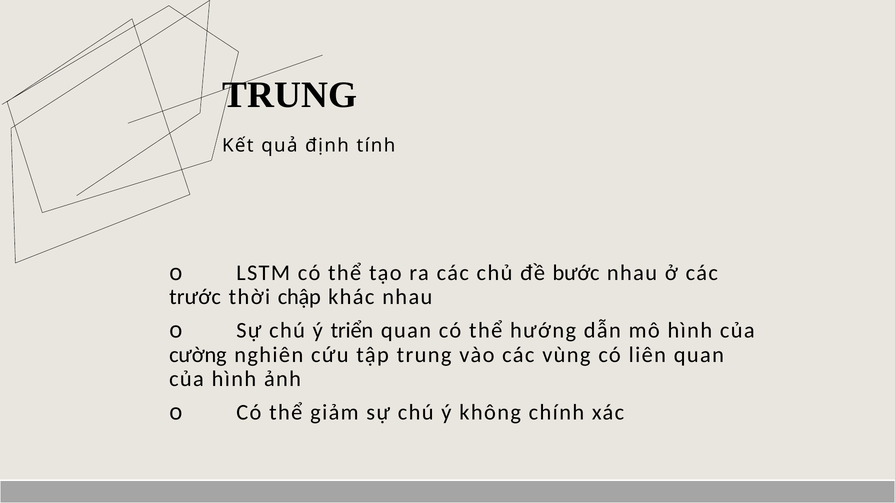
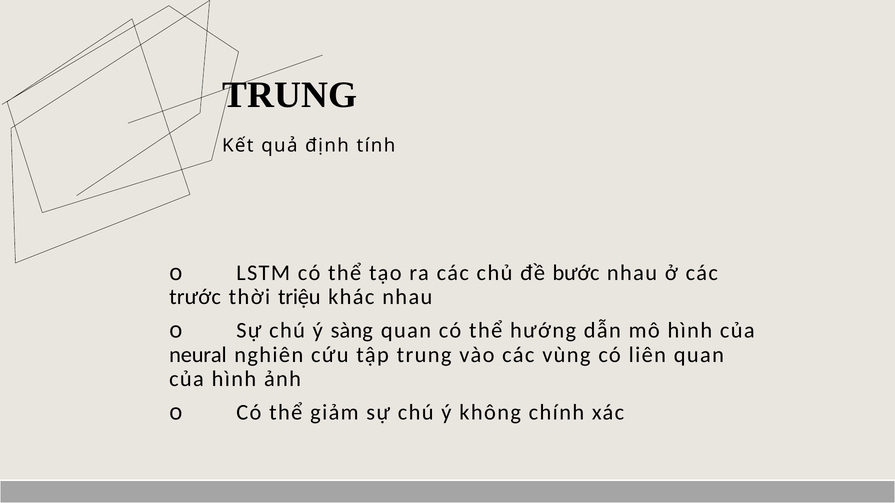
chập: chập -> triệu
triển: triển -> sàng
cường: cường -> neural
